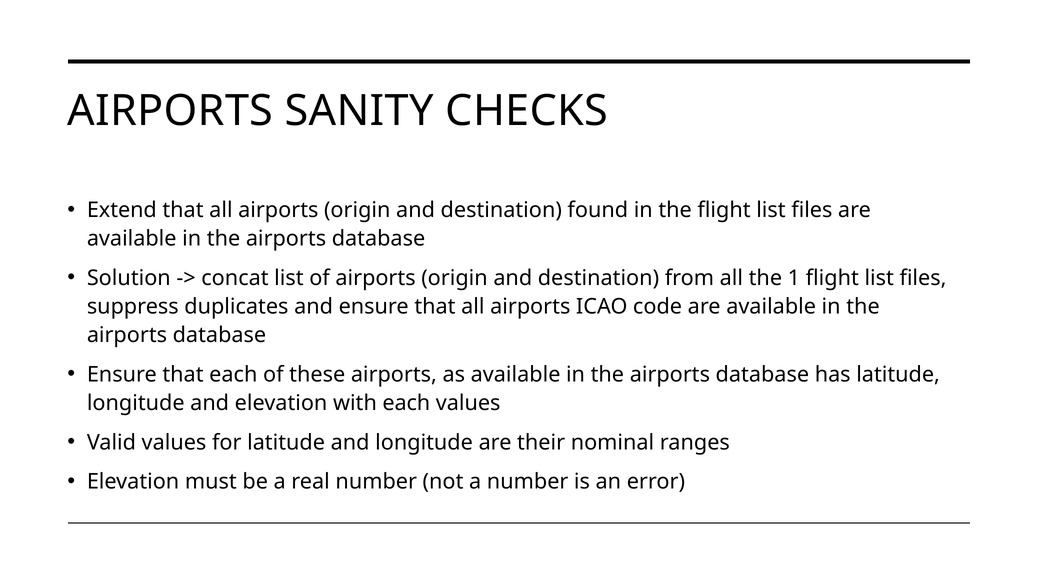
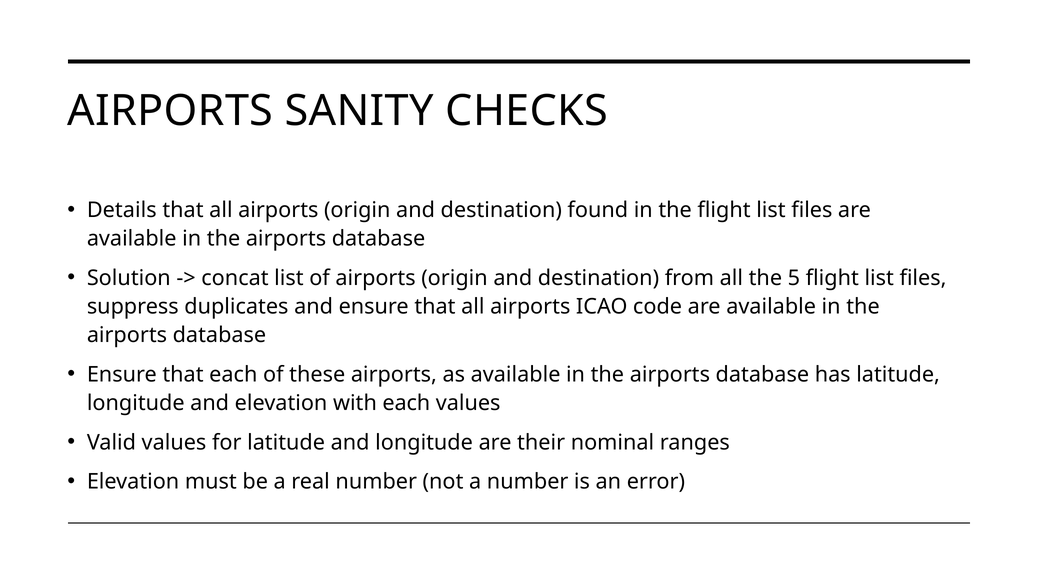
Extend: Extend -> Details
1: 1 -> 5
